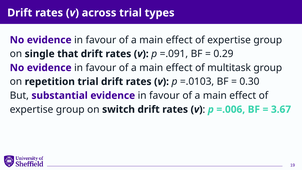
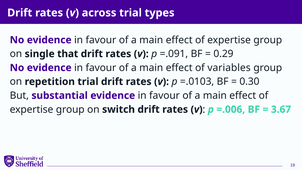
multitask: multitask -> variables
